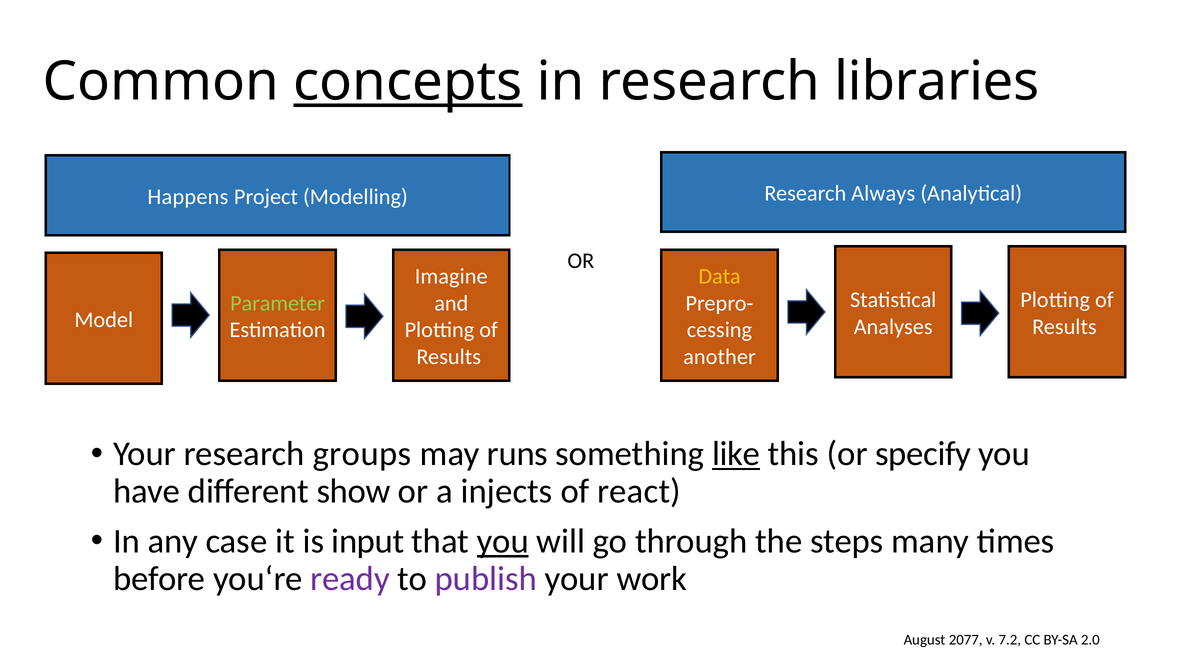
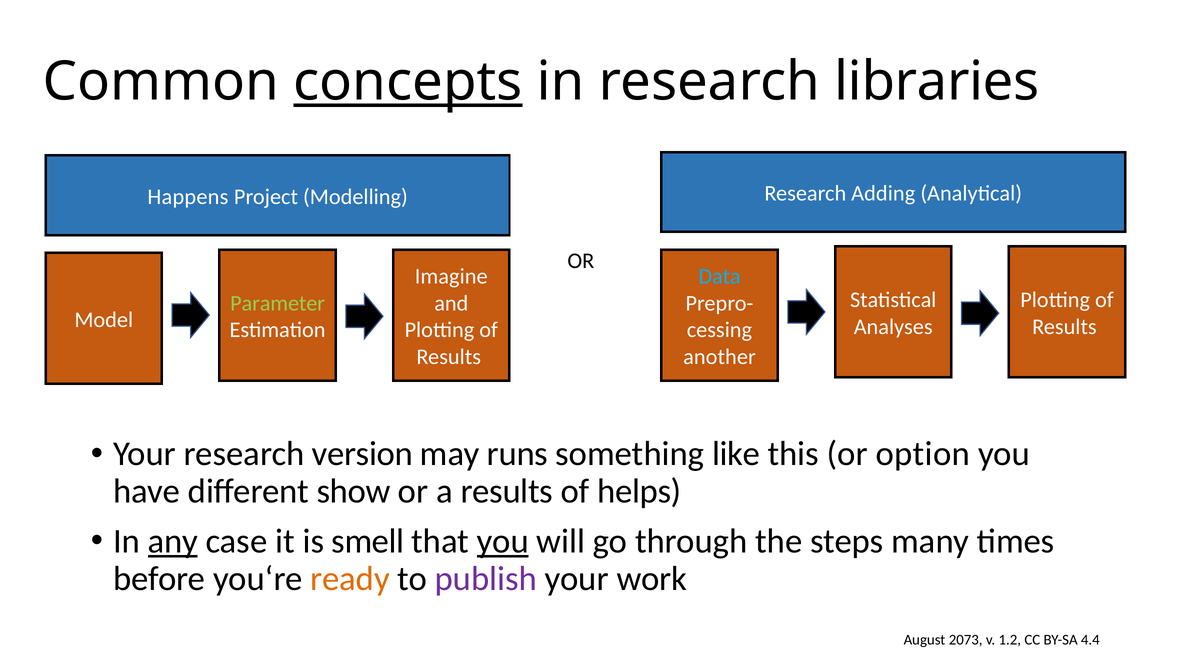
Always: Always -> Adding
Data colour: yellow -> light blue
groups: groups -> version
like underline: present -> none
specify: specify -> option
a injects: injects -> results
react: react -> helps
any underline: none -> present
input: input -> smell
ready colour: purple -> orange
2077: 2077 -> 2073
7.2: 7.2 -> 1.2
2.0: 2.0 -> 4.4
